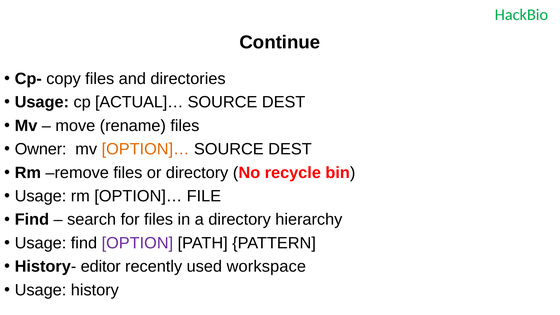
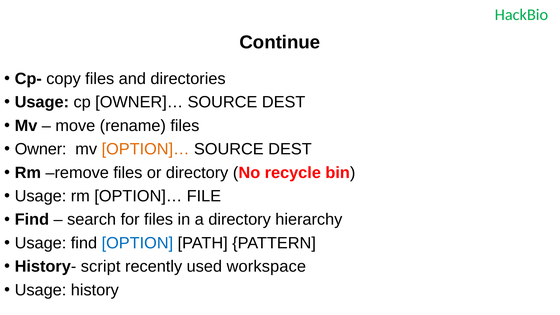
ACTUAL]…: ACTUAL]… -> OWNER]…
OPTION colour: purple -> blue
editor: editor -> script
